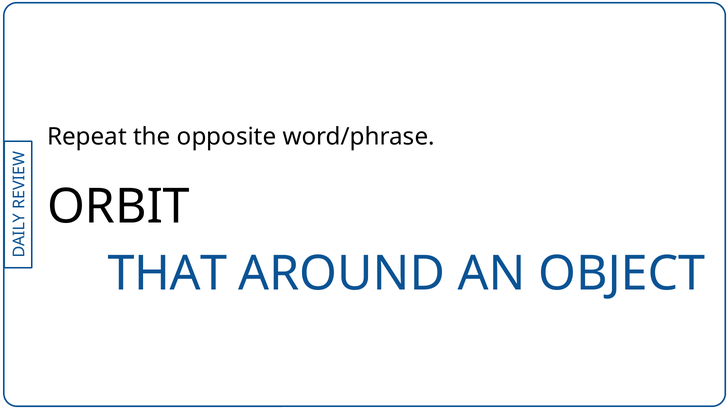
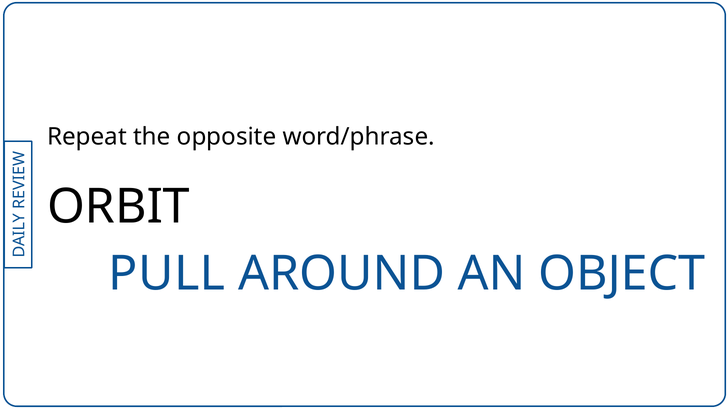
THAT: THAT -> PULL
